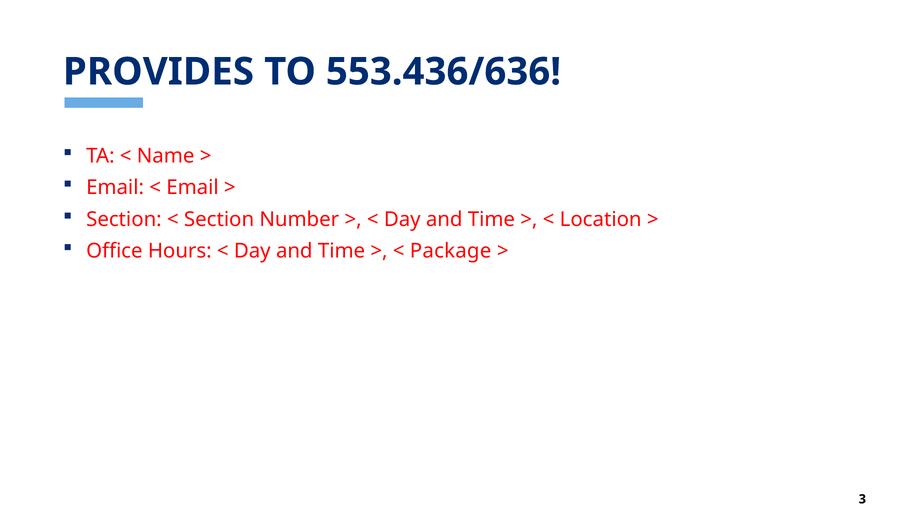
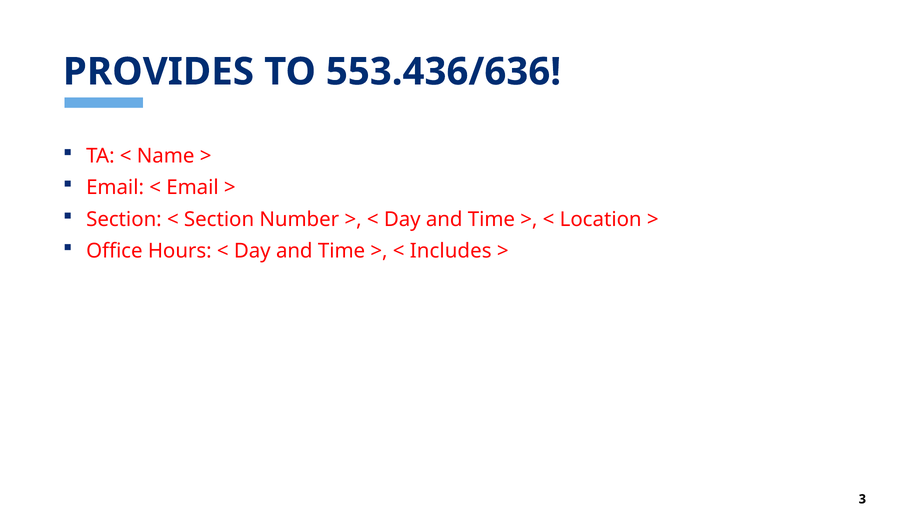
Package: Package -> Includes
